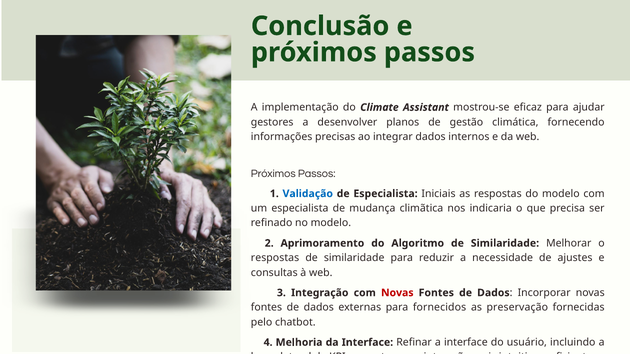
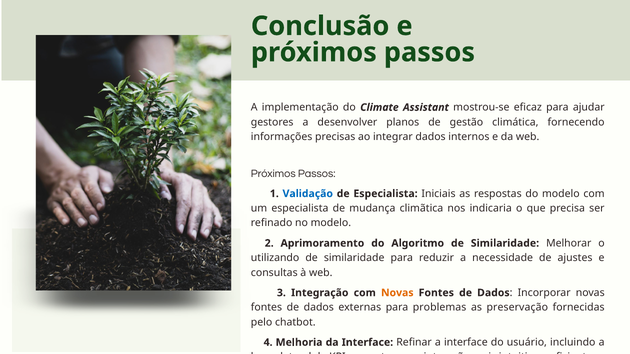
respostas at (275, 258): respostas -> utilizando
Novas at (397, 293) colour: red -> orange
fornecidos: fornecidos -> problemas
